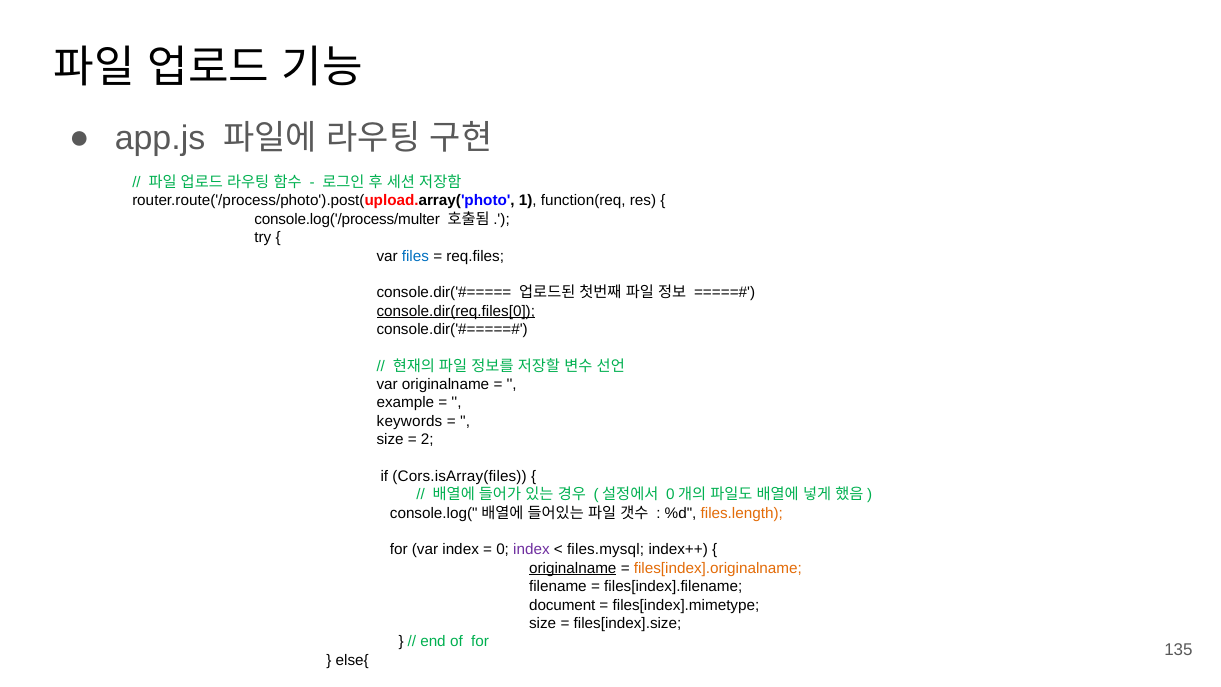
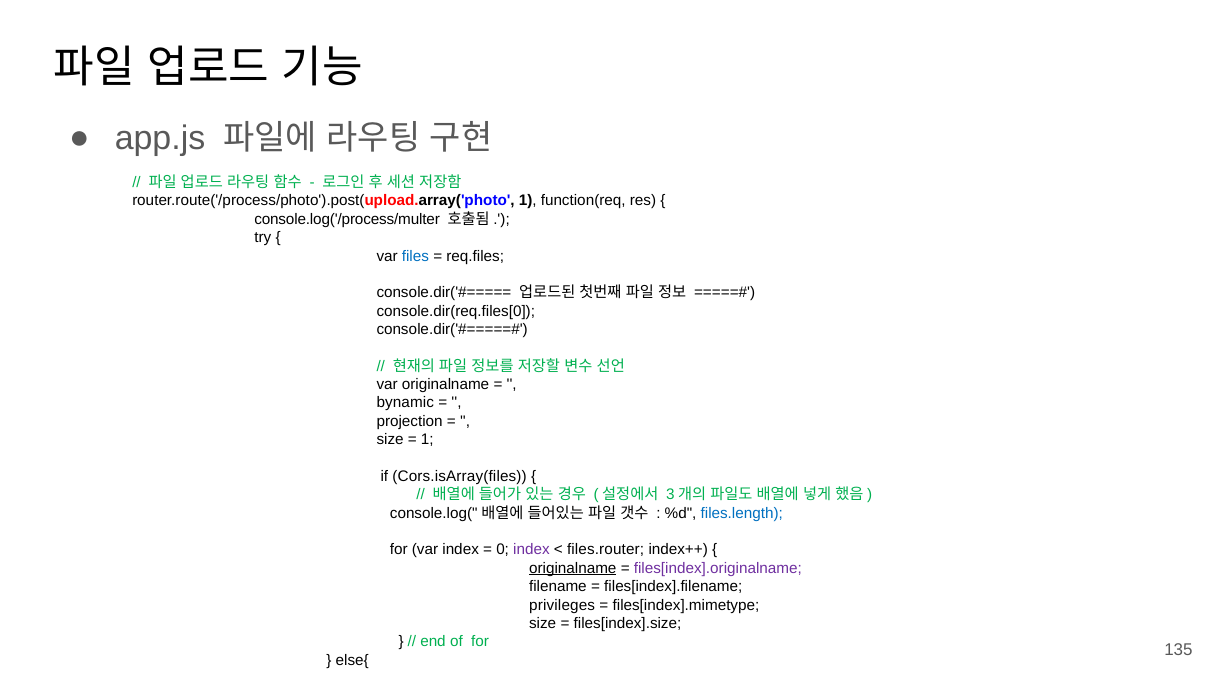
console.dir(req.files[0 underline: present -> none
example: example -> bynamic
keywords: keywords -> projection
2 at (427, 440): 2 -> 1
0 at (670, 495): 0 -> 3
files.length colour: orange -> blue
files.mysql: files.mysql -> files.router
files[index].originalname colour: orange -> purple
document: document -> privileges
